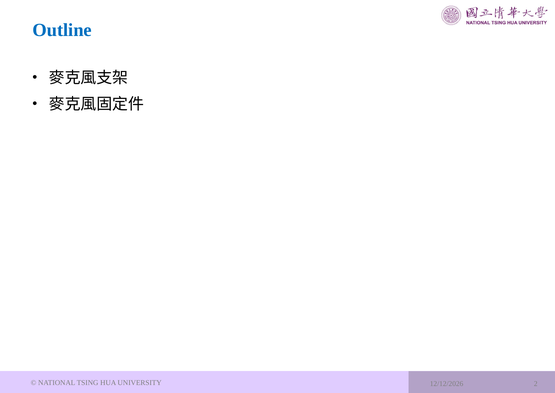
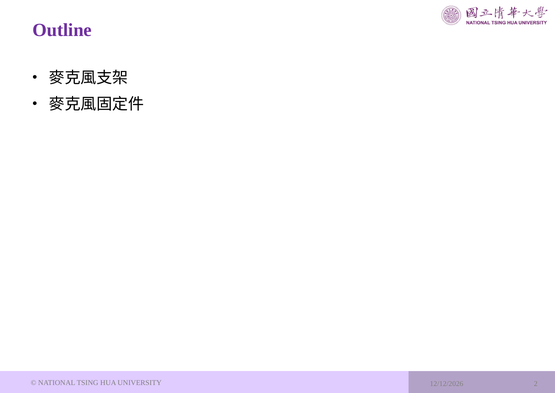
Outline colour: blue -> purple
